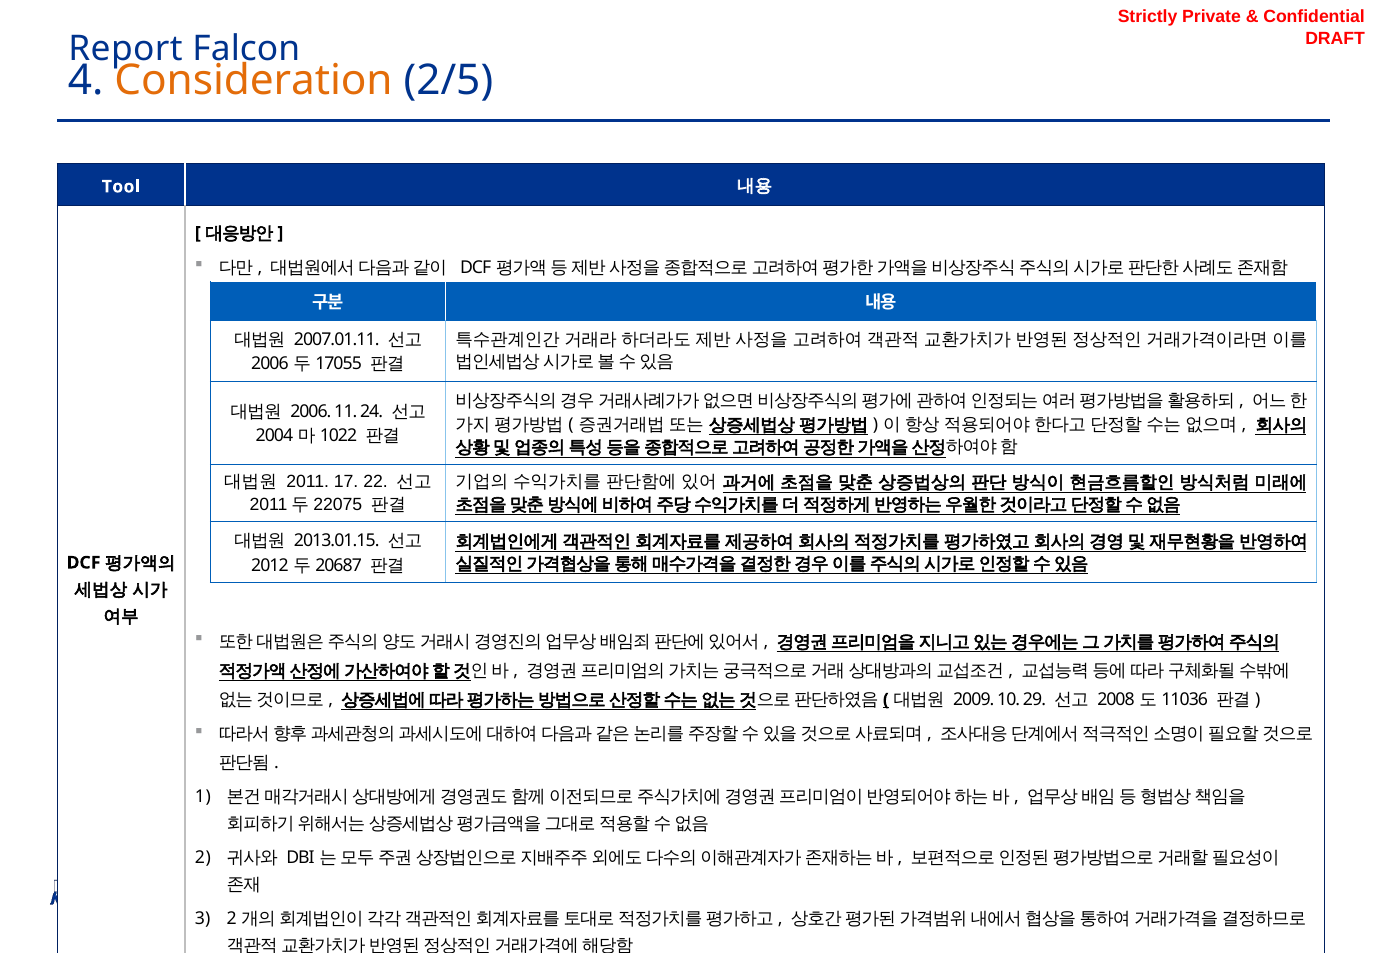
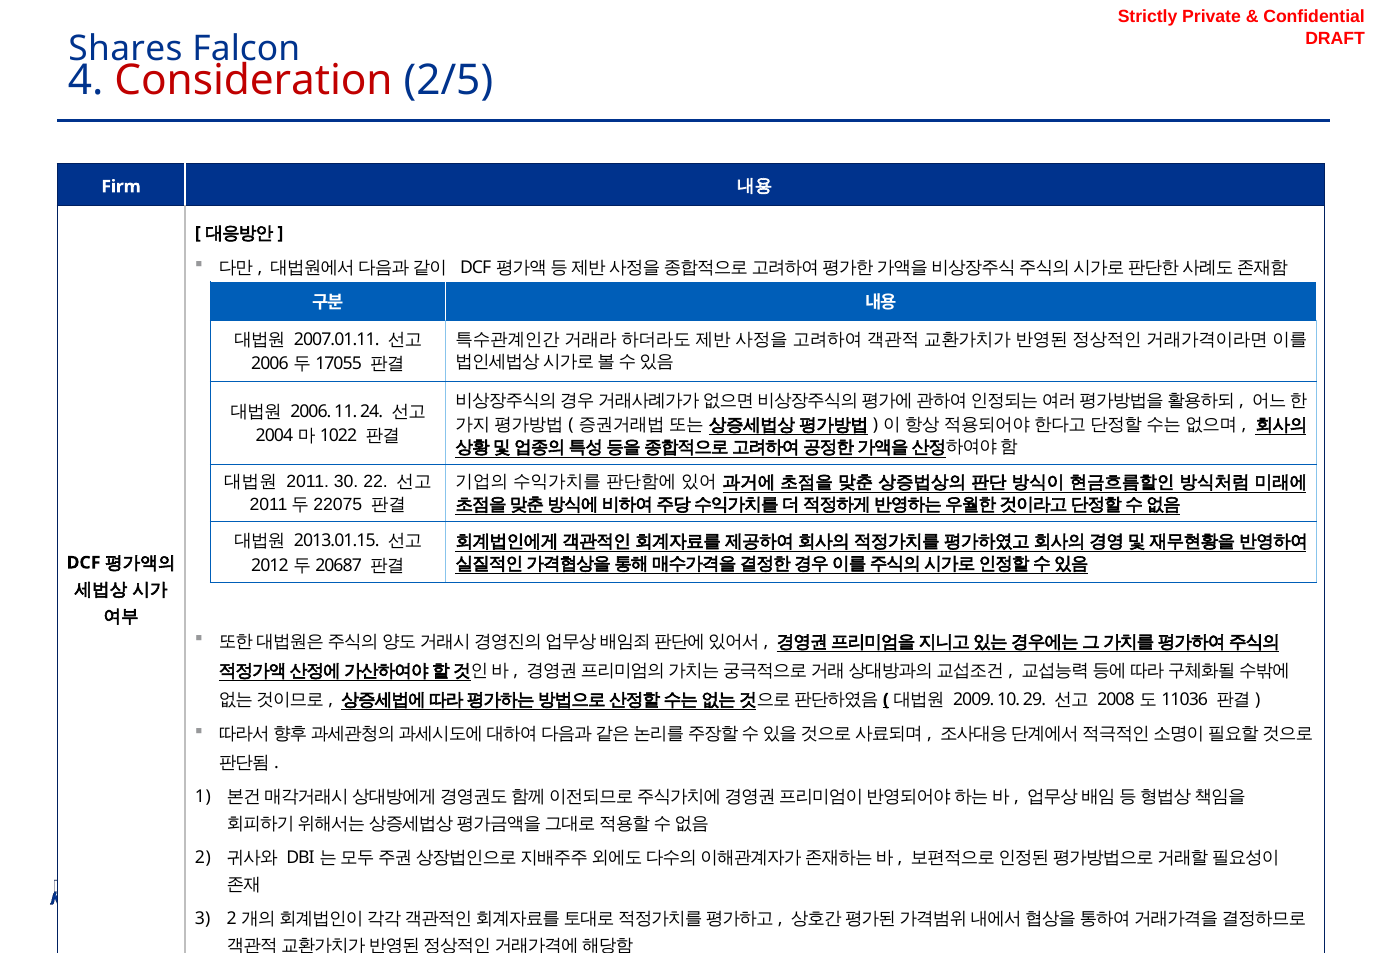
Report: Report -> Shares
Consideration colour: orange -> red
Tool at (121, 187): Tool -> Firm
2011 17: 17 -> 30
